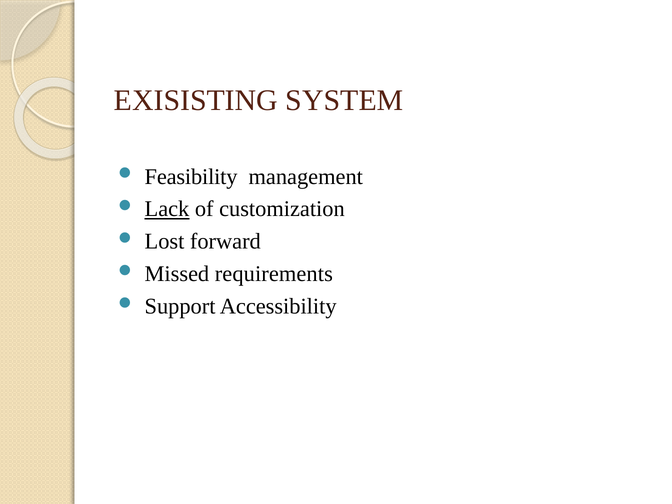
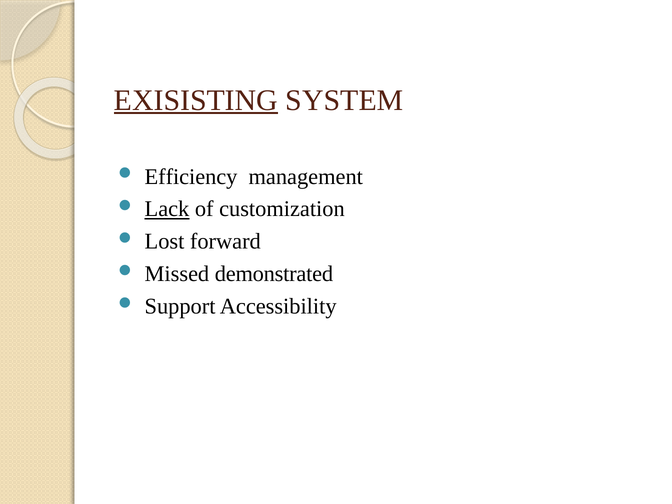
EXISISTING underline: none -> present
Feasibility: Feasibility -> Efficiency
requirements: requirements -> demonstrated
